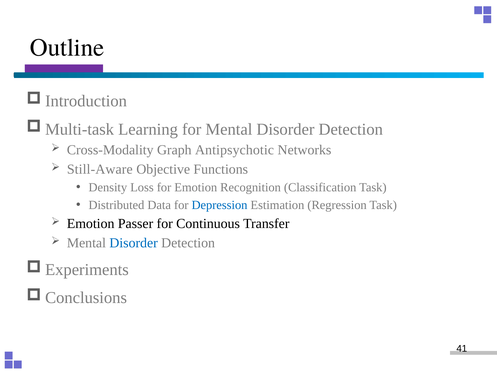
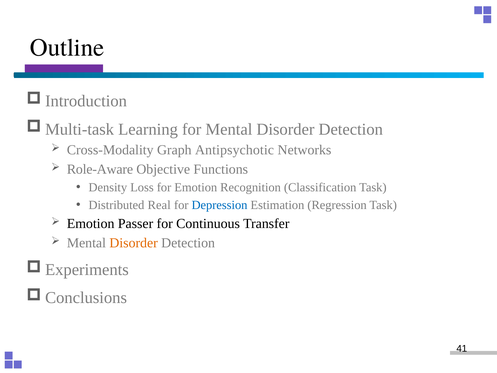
Still-Aware: Still-Aware -> Role-Aware
Data: Data -> Real
Disorder at (134, 243) colour: blue -> orange
